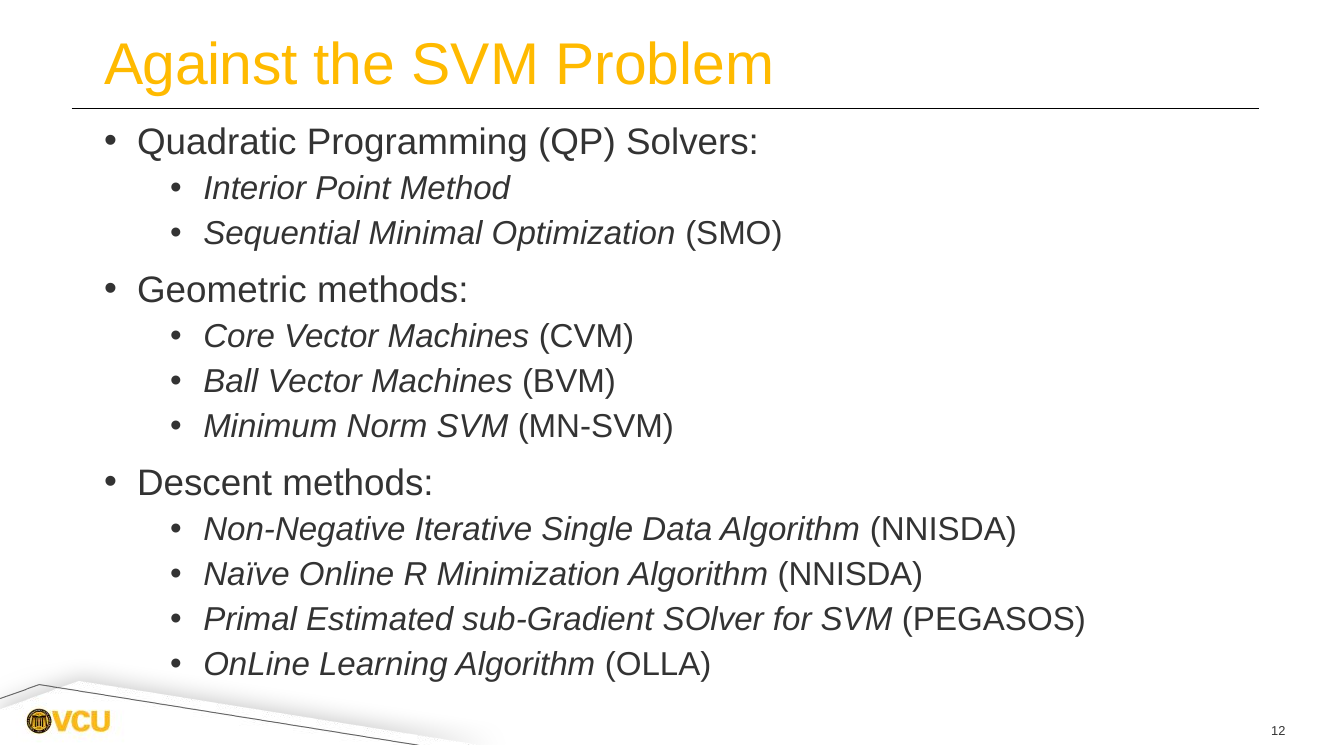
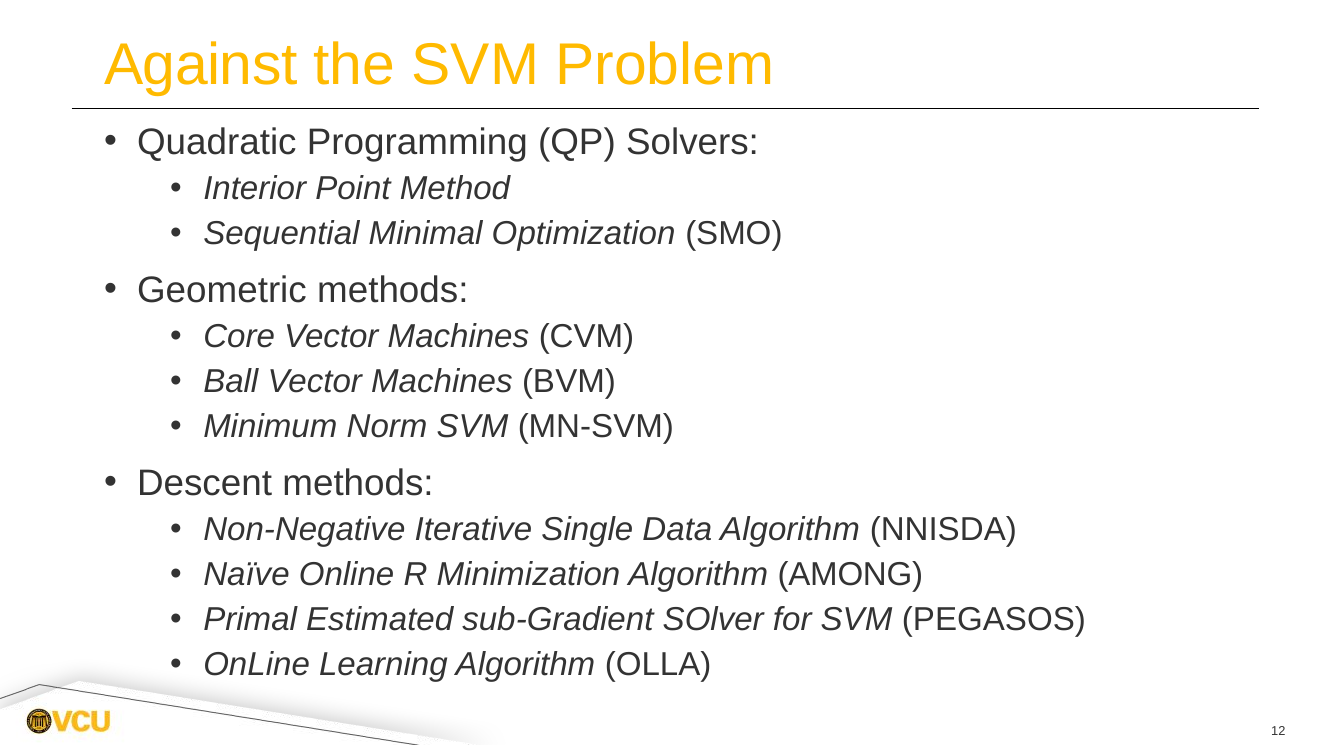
Minimization Algorithm NNISDA: NNISDA -> AMONG
